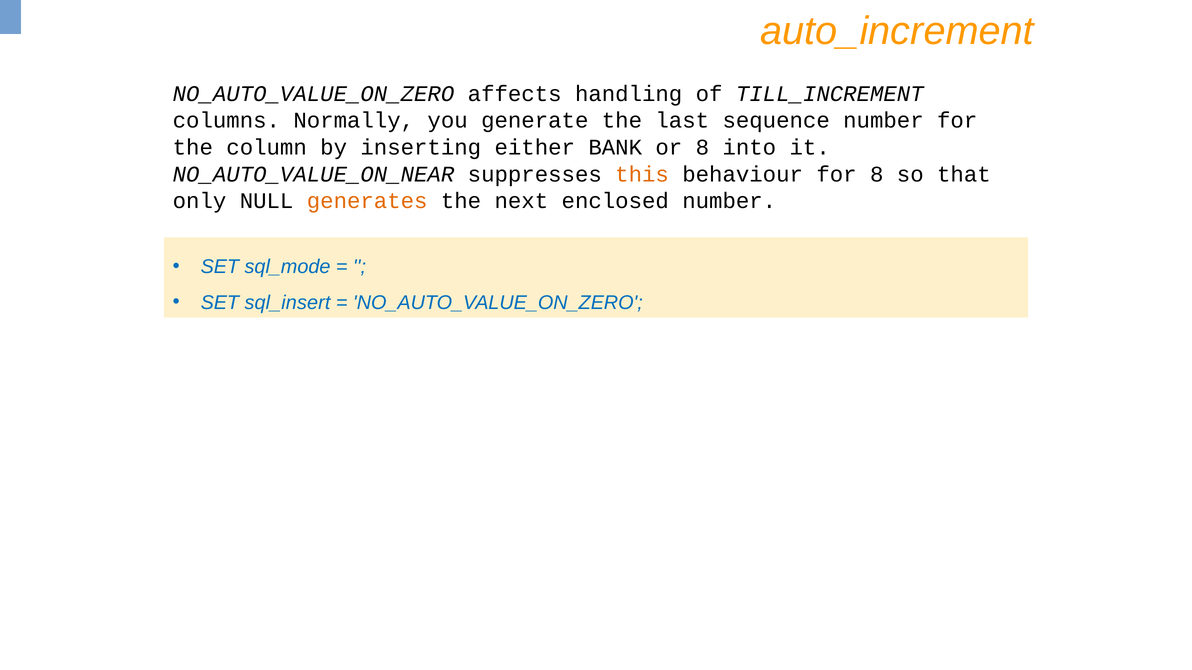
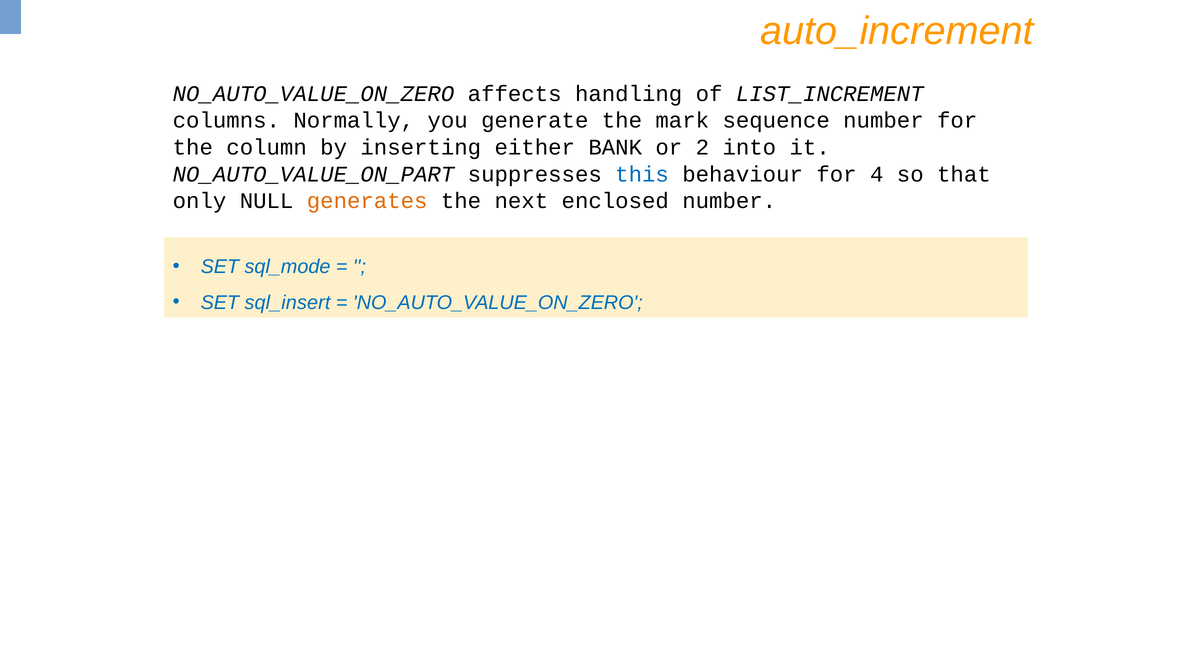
TILL_INCREMENT: TILL_INCREMENT -> LIST_INCREMENT
last: last -> mark
or 8: 8 -> 2
NO_AUTO_VALUE_ON_NEAR: NO_AUTO_VALUE_ON_NEAR -> NO_AUTO_VALUE_ON_PART
this colour: orange -> blue
for 8: 8 -> 4
